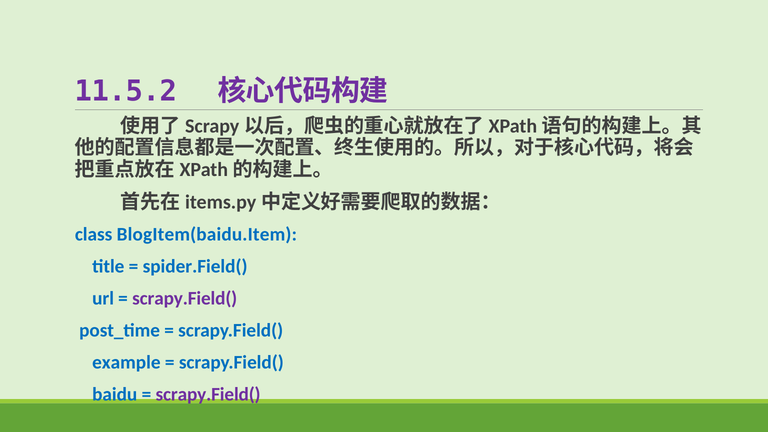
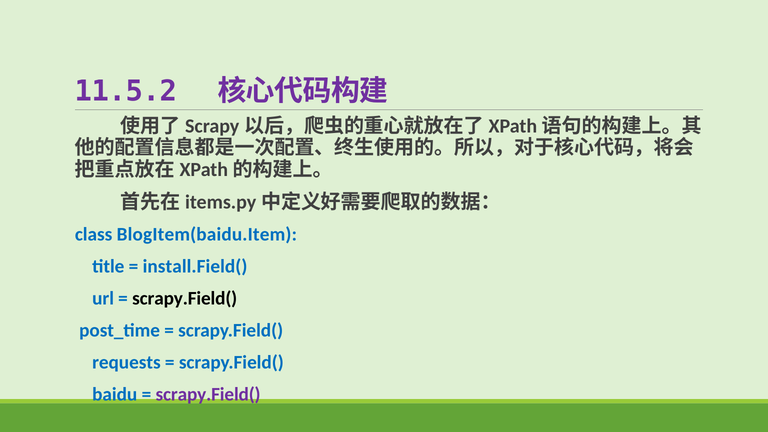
spider.Field(: spider.Field( -> install.Field(
scrapy.Field( at (185, 299) colour: purple -> black
example: example -> requests
